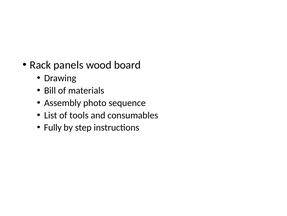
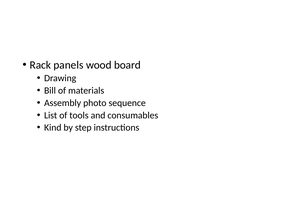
Fully: Fully -> Kind
